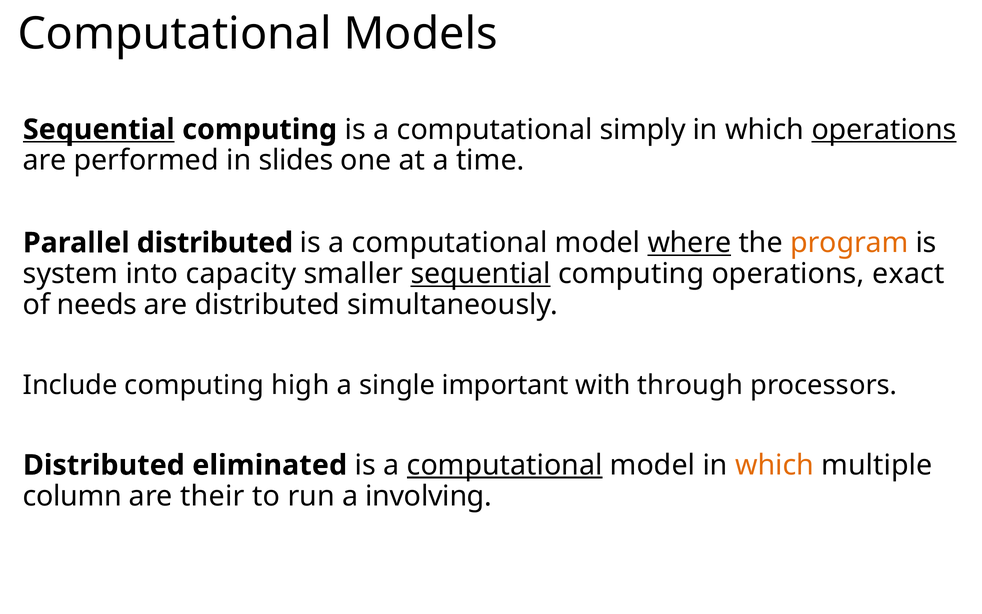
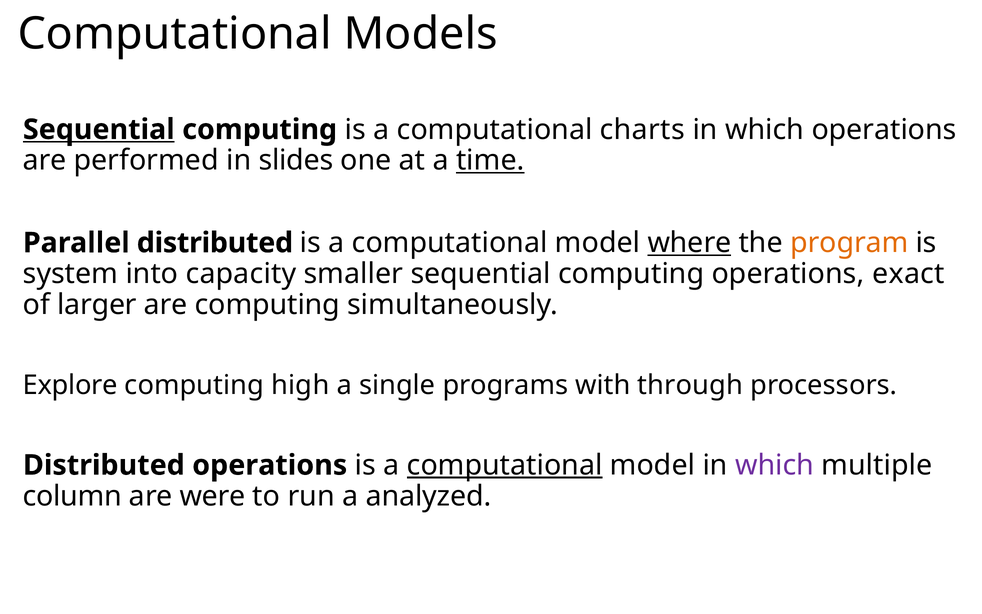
simply: simply -> charts
operations at (884, 129) underline: present -> none
time underline: none -> present
sequential at (481, 274) underline: present -> none
needs: needs -> larger
are distributed: distributed -> computing
Include: Include -> Explore
important: important -> programs
Distributed eliminated: eliminated -> operations
which at (775, 465) colour: orange -> purple
their: their -> were
involving: involving -> analyzed
